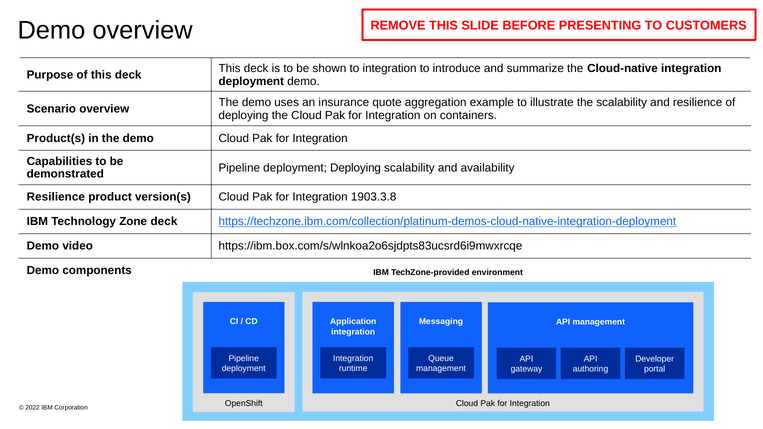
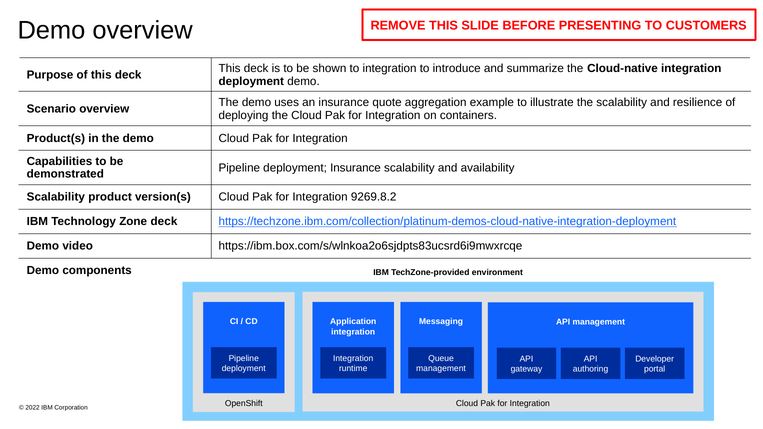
deployment Deploying: Deploying -> Insurance
Resilience at (56, 197): Resilience -> Scalability
1903.3.8: 1903.3.8 -> 9269.8.2
